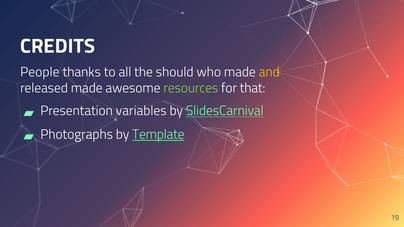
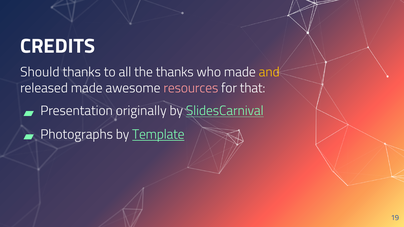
People: People -> Should
the should: should -> thanks
resources colour: light green -> pink
variables: variables -> originally
